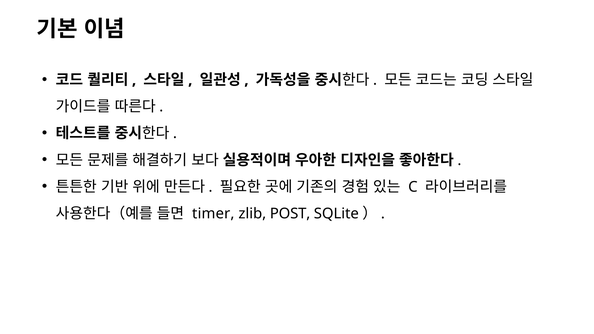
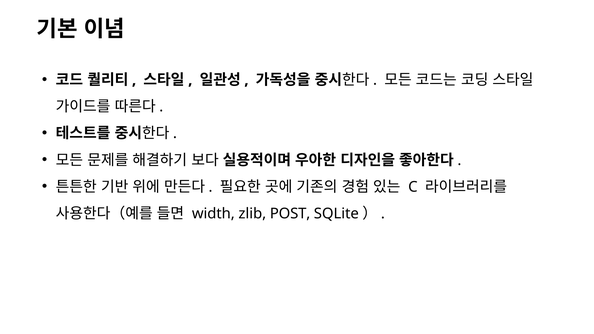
timer: timer -> width
